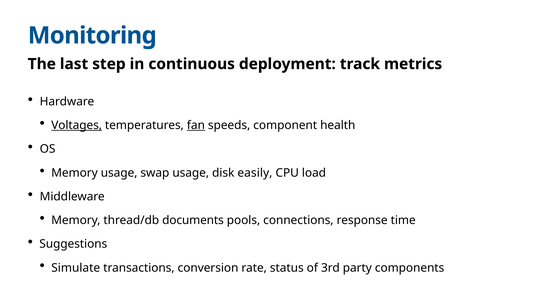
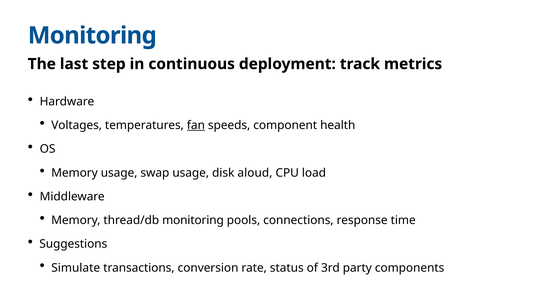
Voltages underline: present -> none
easily: easily -> aloud
thread/db documents: documents -> monitoring
